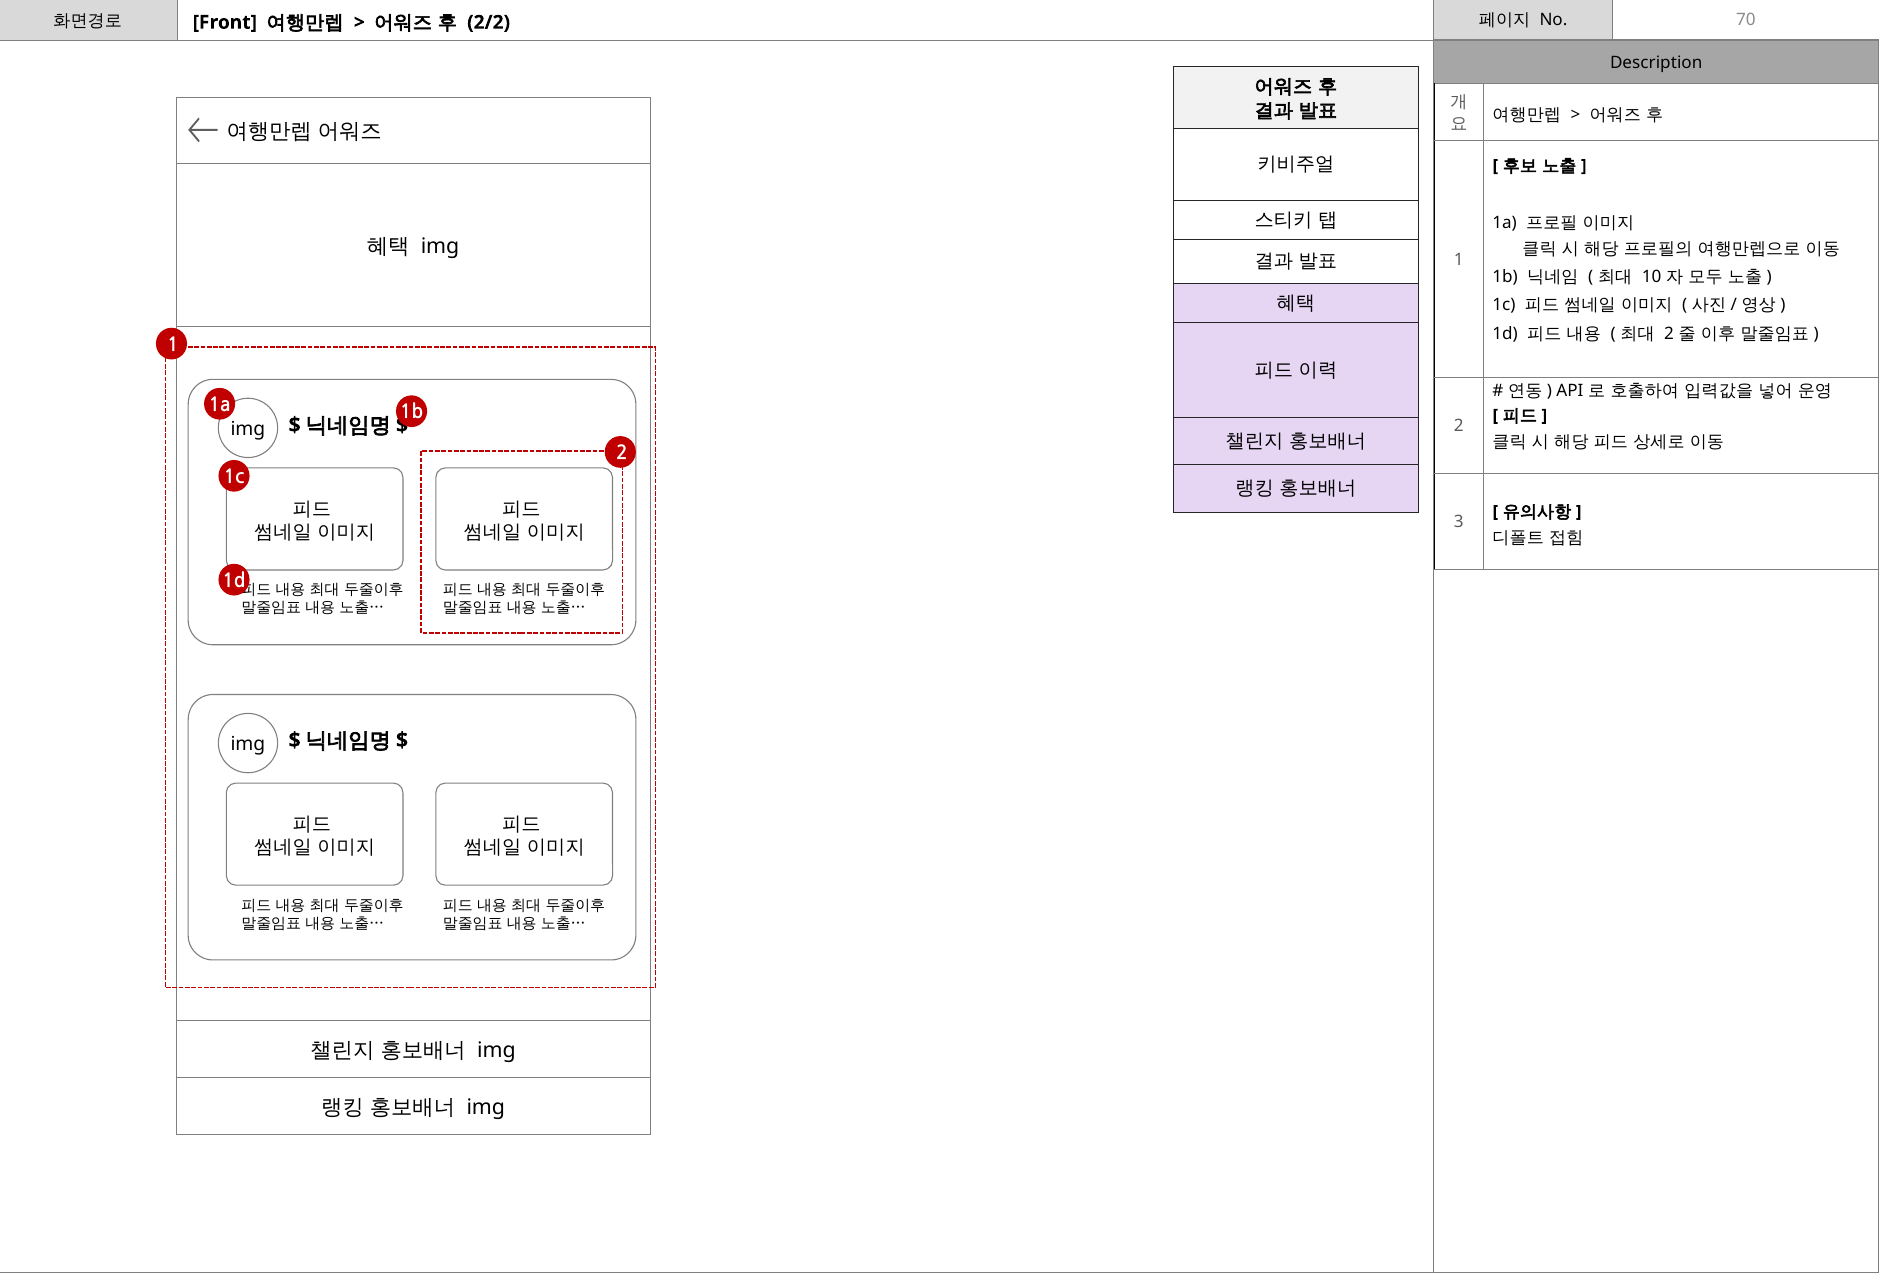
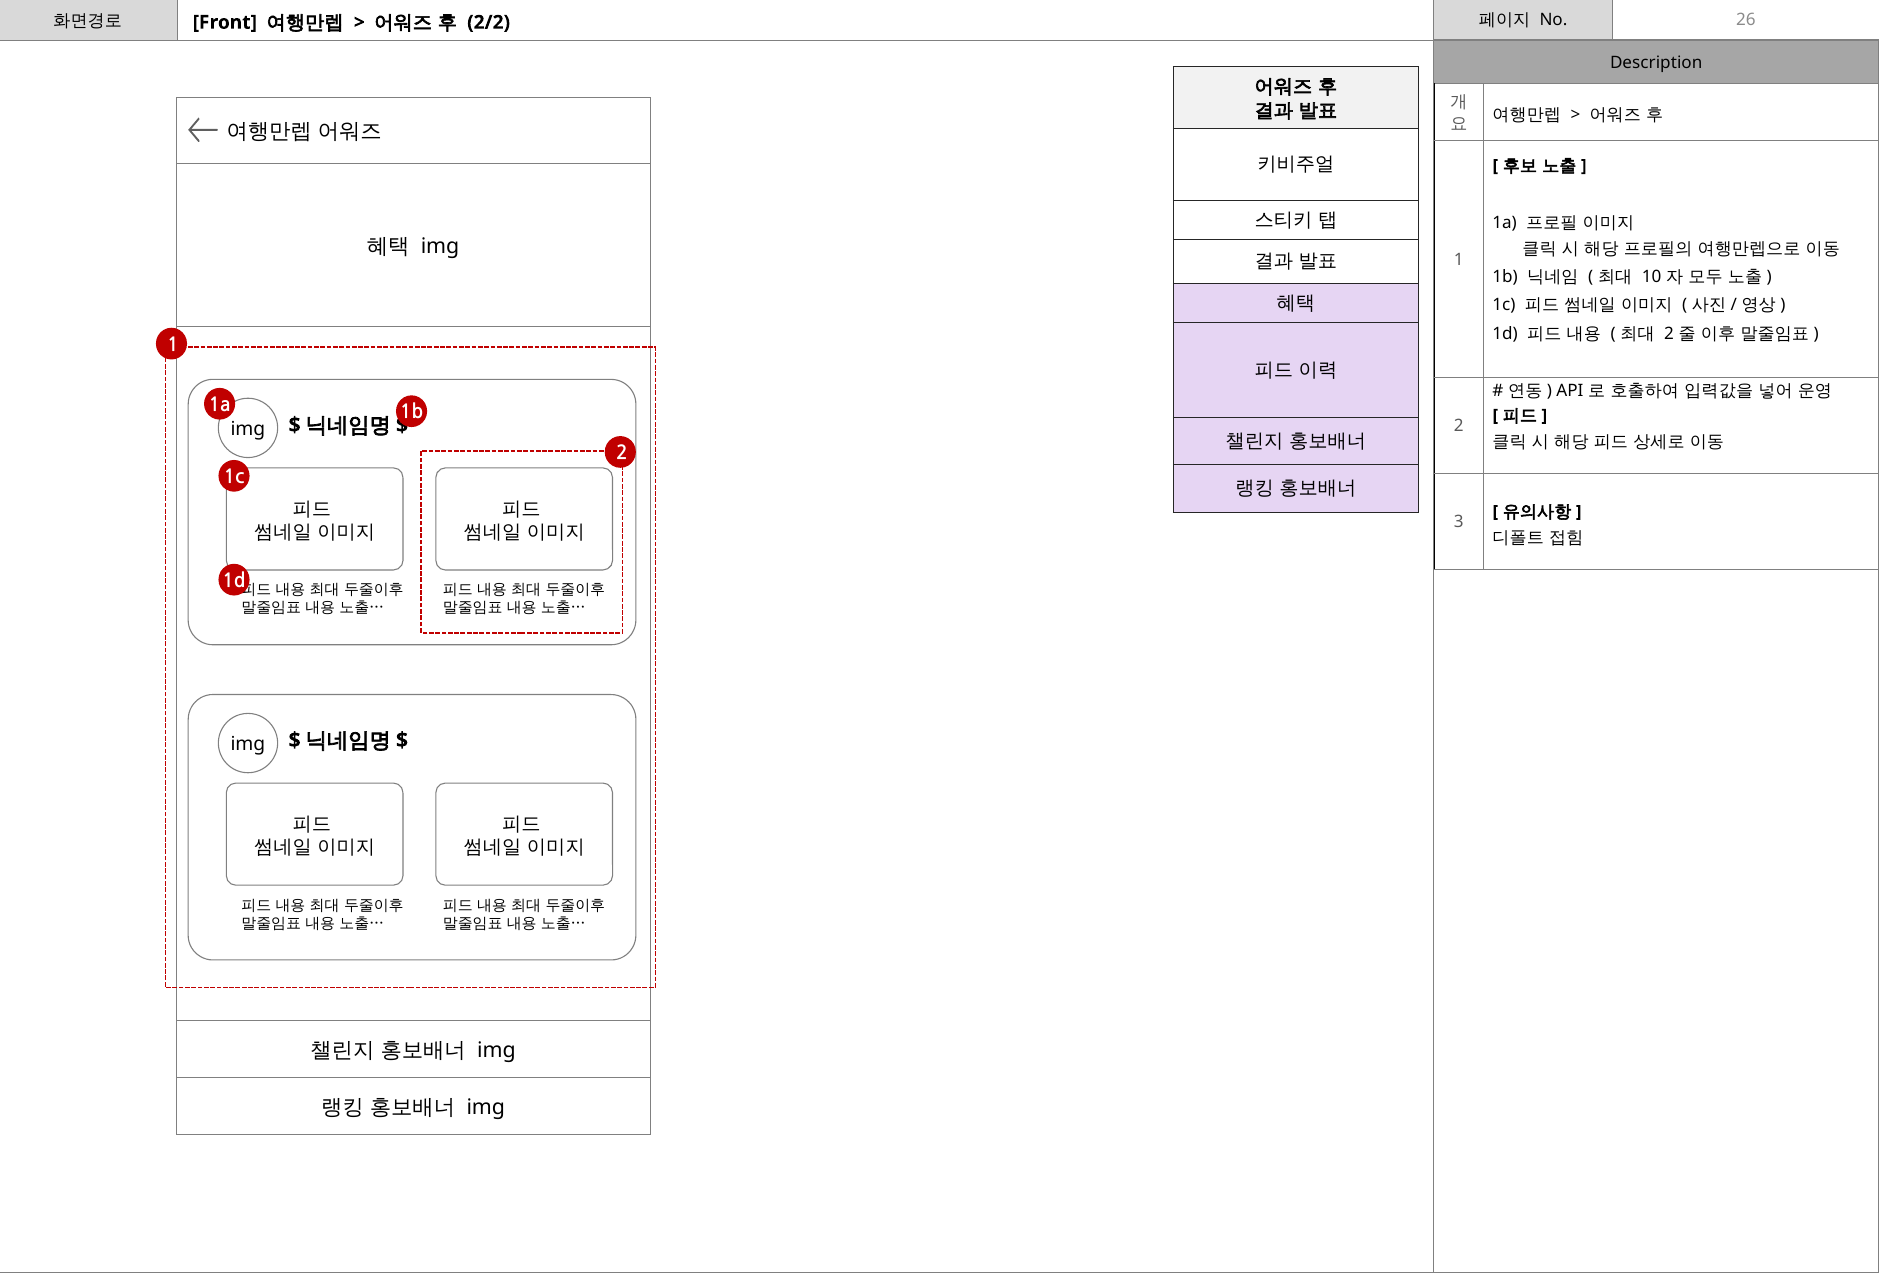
70: 70 -> 26
